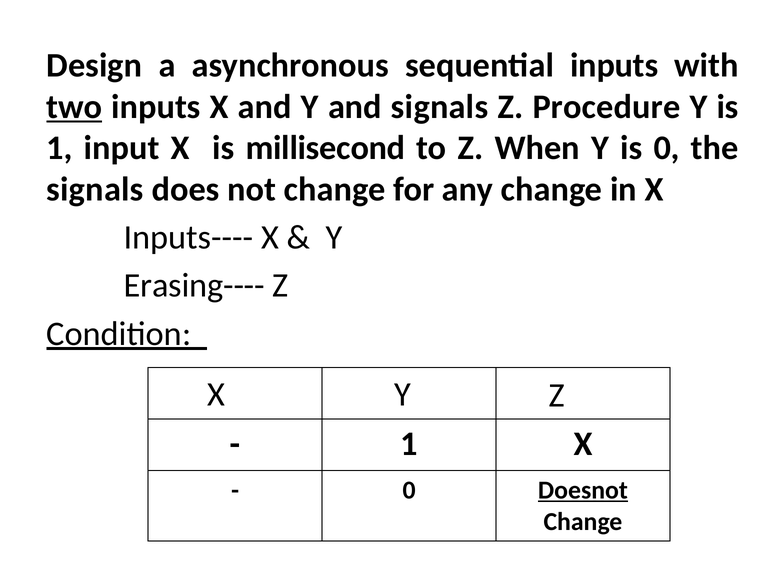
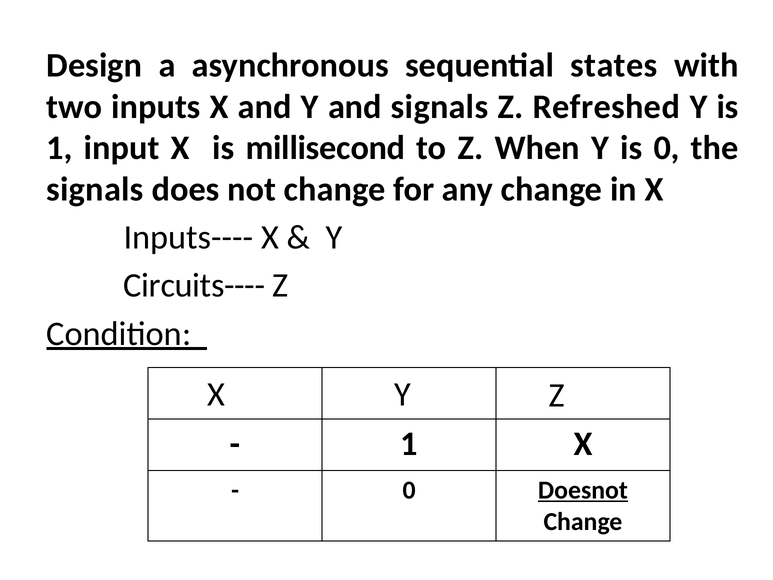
sequential inputs: inputs -> states
two underline: present -> none
Procedure: Procedure -> Refreshed
Erasing----: Erasing---- -> Circuits----
